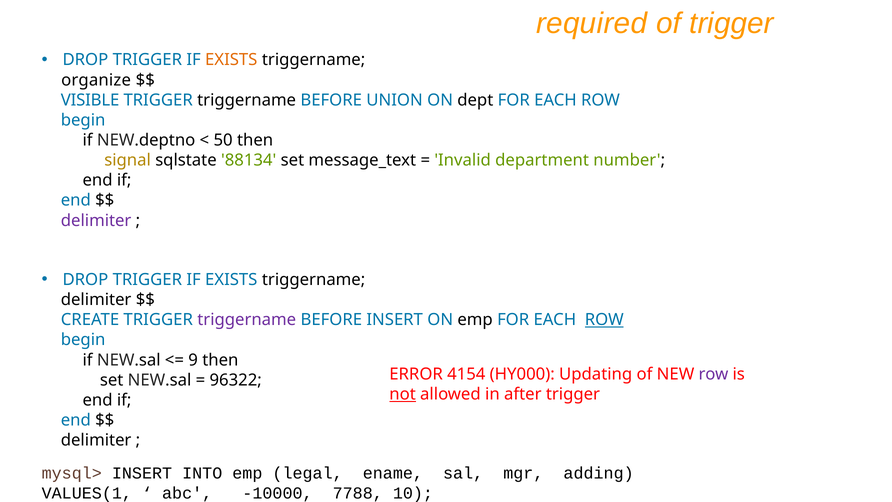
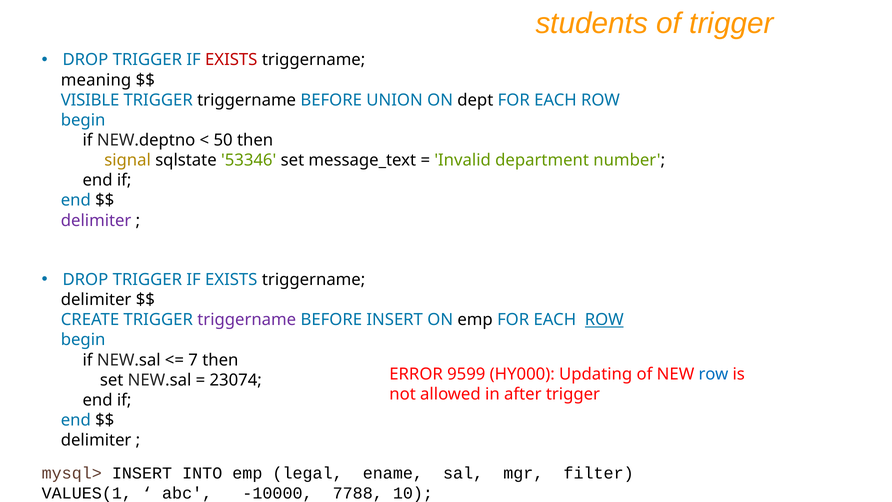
required: required -> students
EXISTS at (231, 60) colour: orange -> red
organize: organize -> meaning
88134: 88134 -> 53346
9: 9 -> 7
4154: 4154 -> 9599
row at (713, 374) colour: purple -> blue
96322: 96322 -> 23074
not underline: present -> none
adding: adding -> filter
